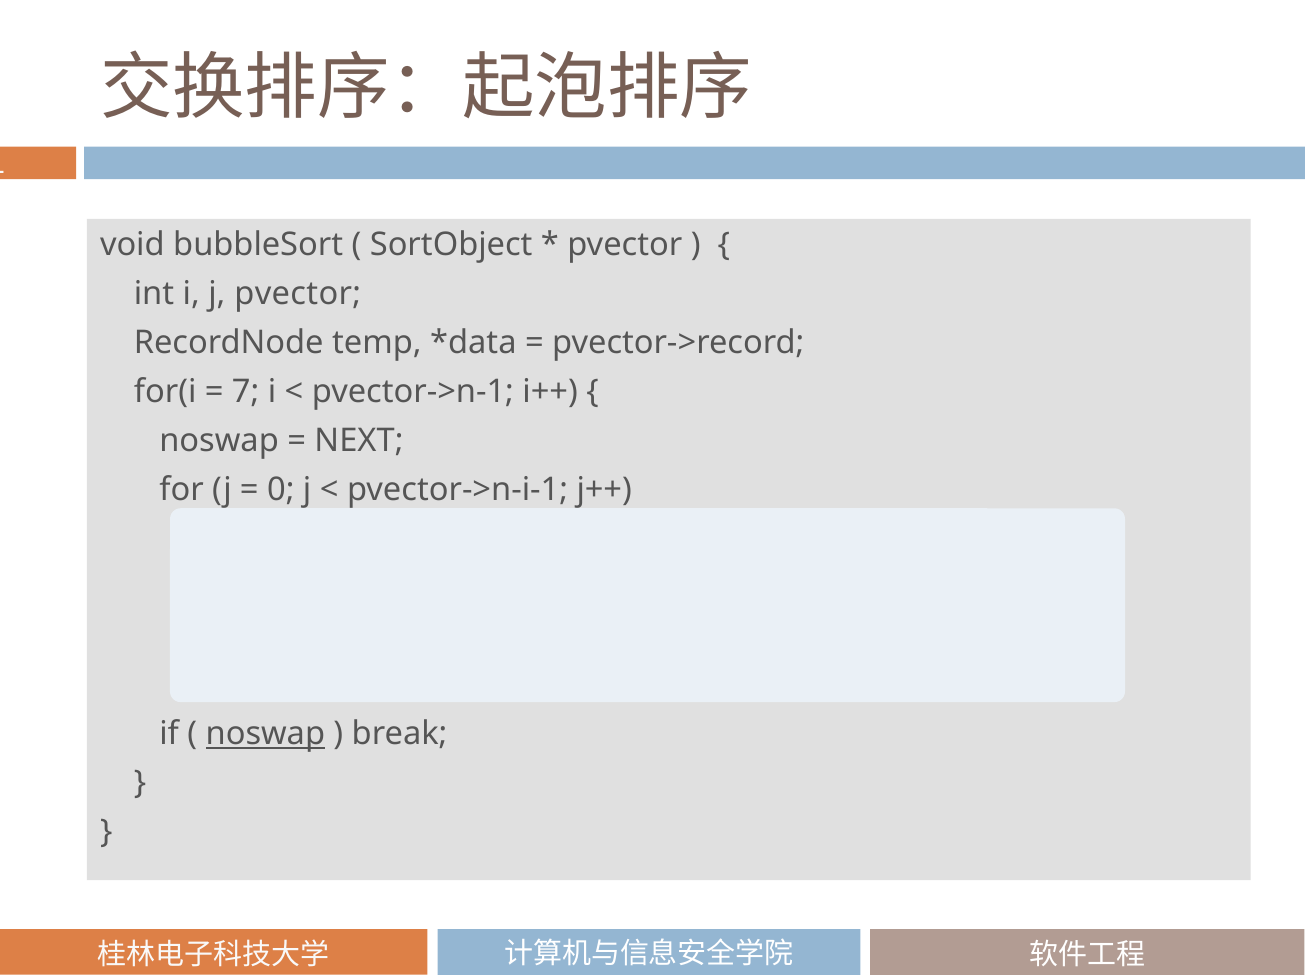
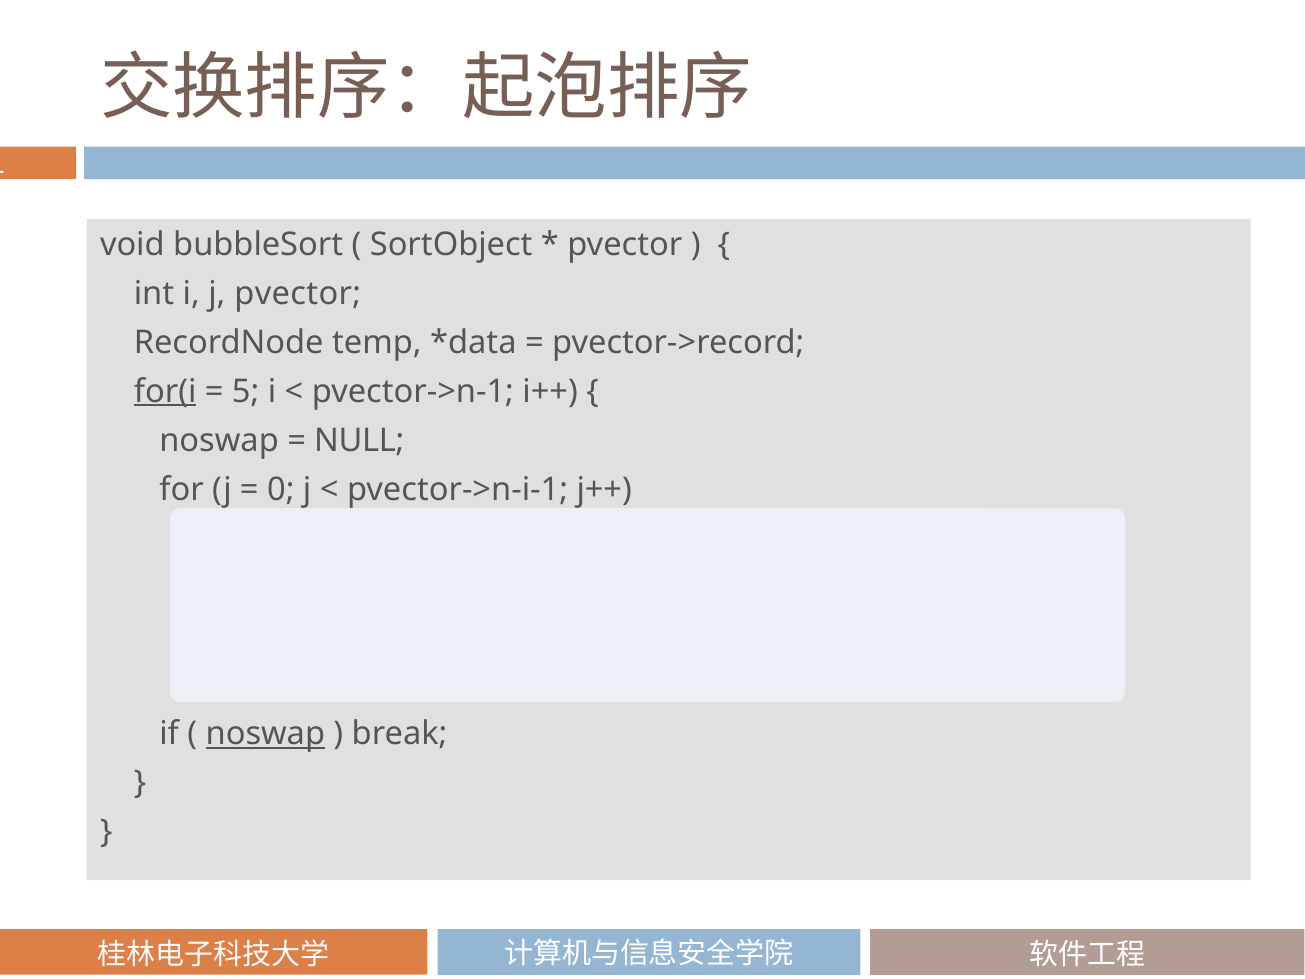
for(i underline: none -> present
7: 7 -> 5
NEXT: NEXT -> NULL
